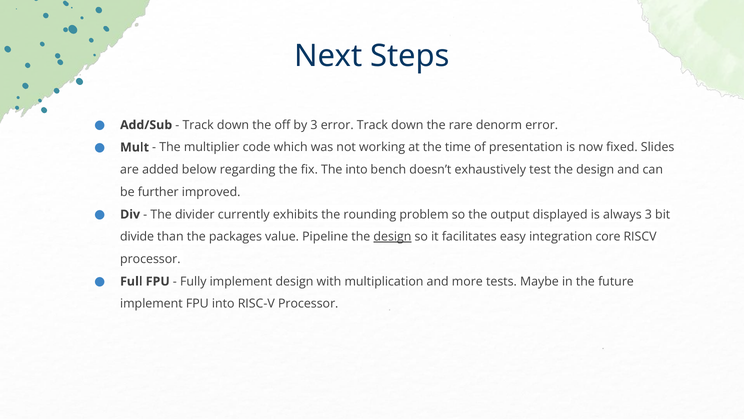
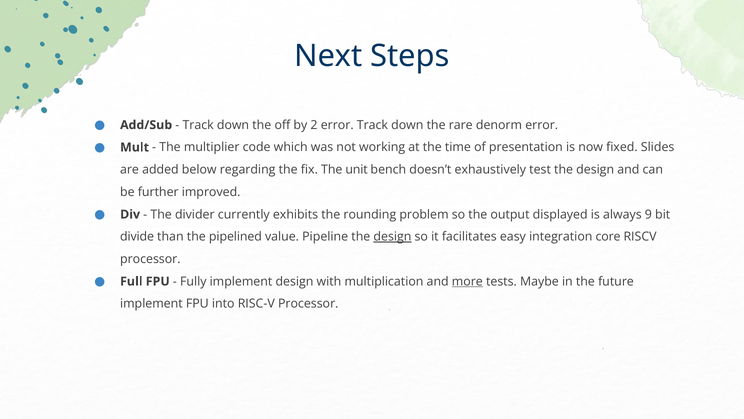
by 3: 3 -> 2
The into: into -> unit
always 3: 3 -> 9
packages: packages -> pipelined
more underline: none -> present
